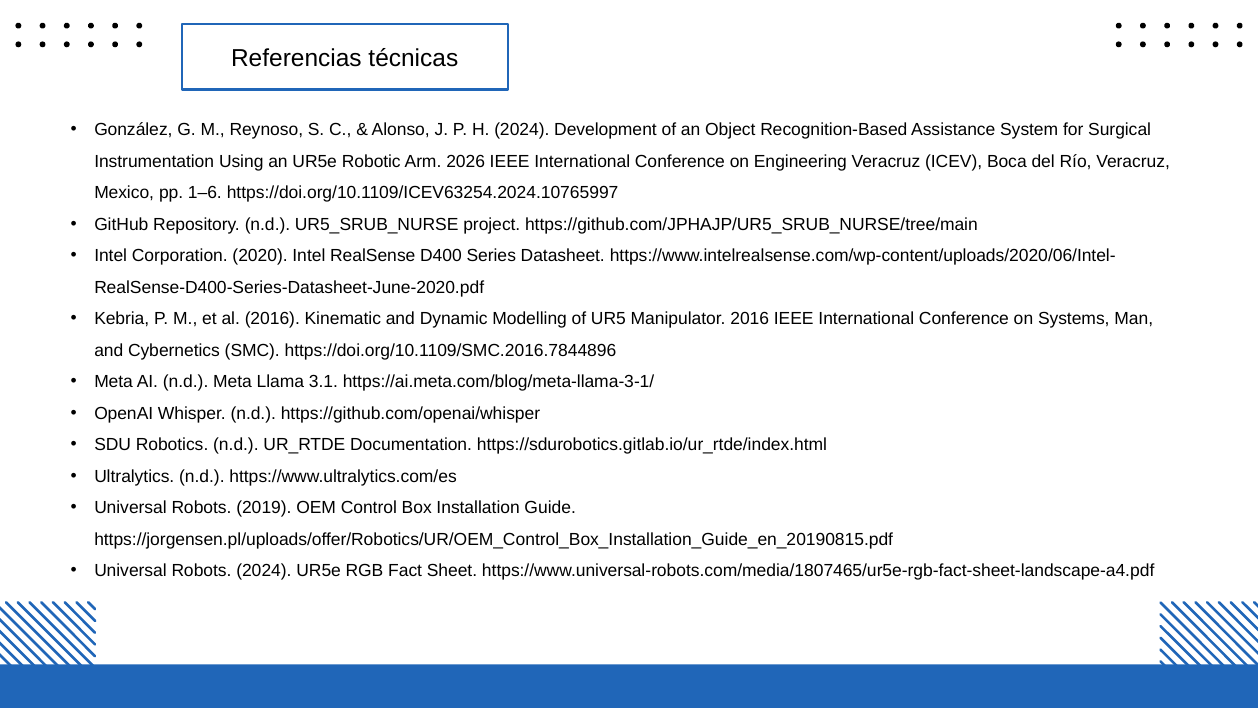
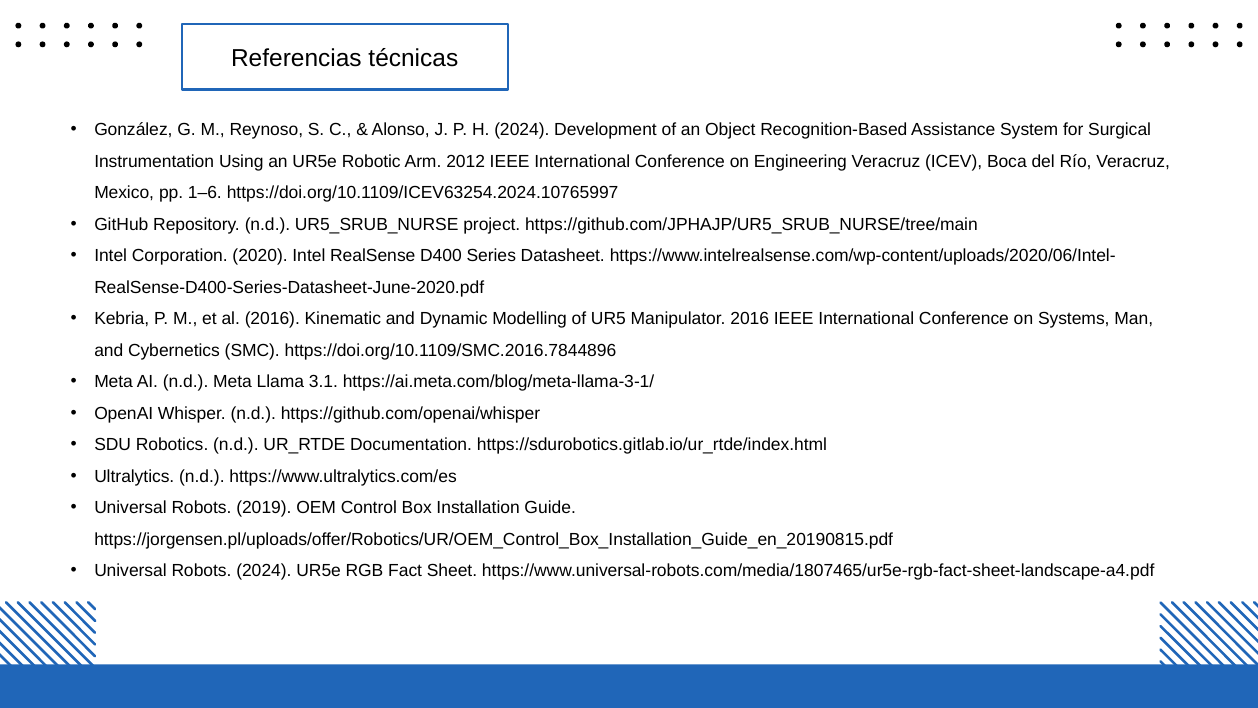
2026: 2026 -> 2012
